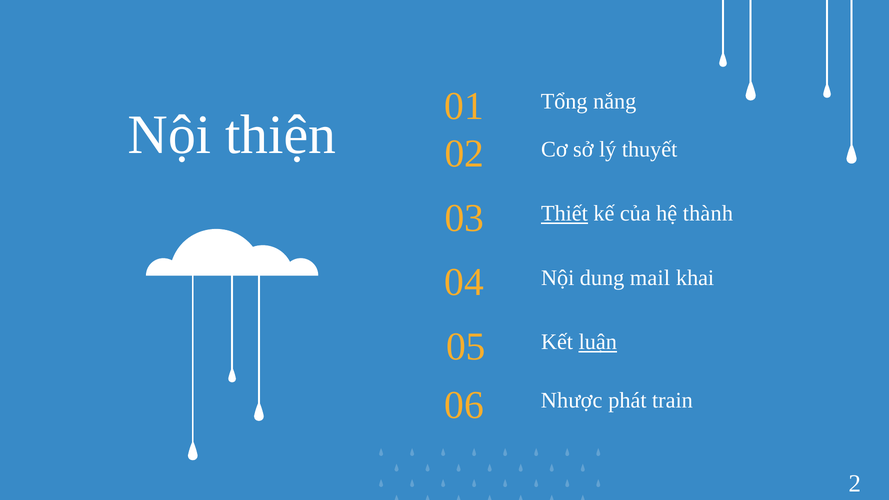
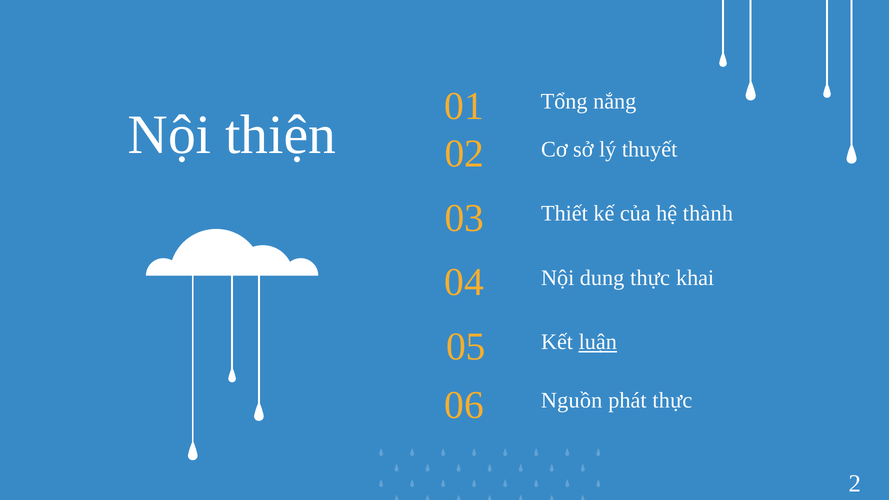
Thiết underline: present -> none
dung mail: mail -> thực
Nhược: Nhược -> Nguồn
phát train: train -> thực
